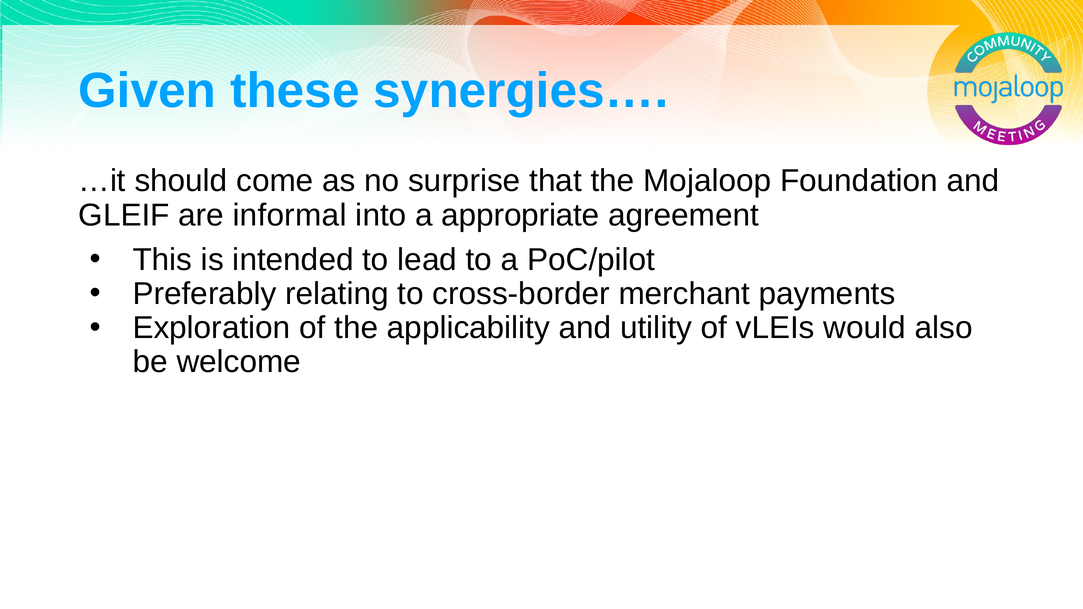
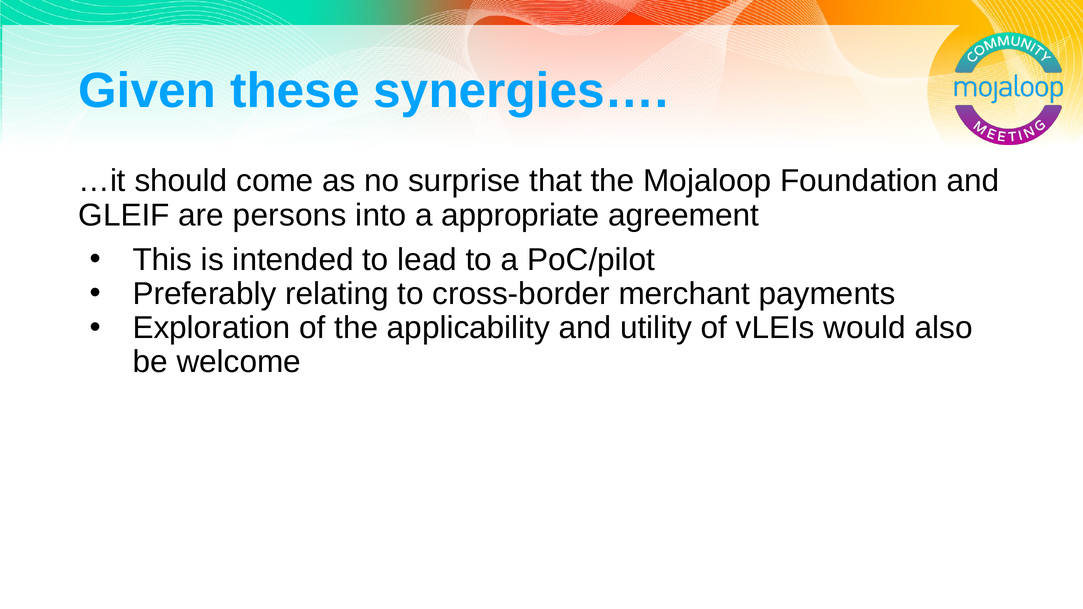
informal: informal -> persons
